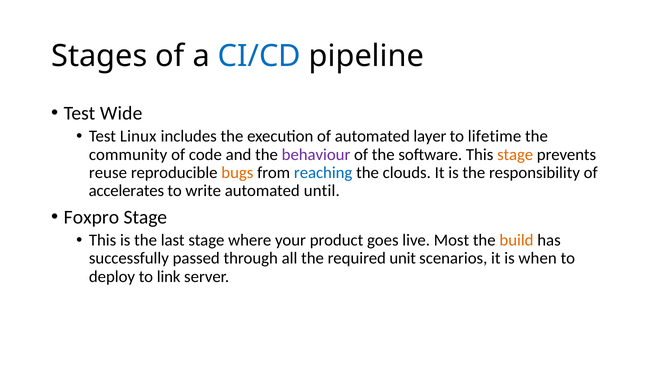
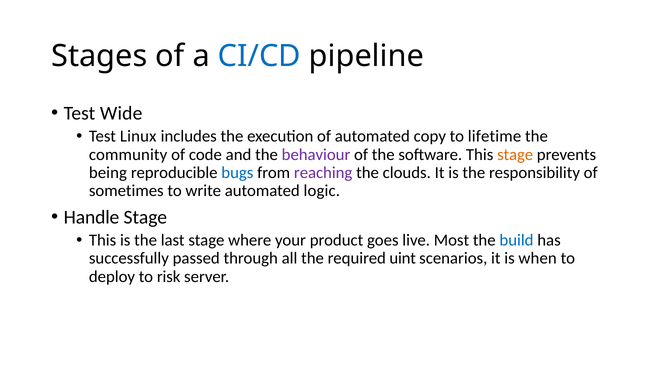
layer: layer -> copy
reuse: reuse -> being
bugs colour: orange -> blue
reaching colour: blue -> purple
accelerates: accelerates -> sometimes
until: until -> logic
Foxpro: Foxpro -> Handle
build colour: orange -> blue
unit: unit -> uint
link: link -> risk
